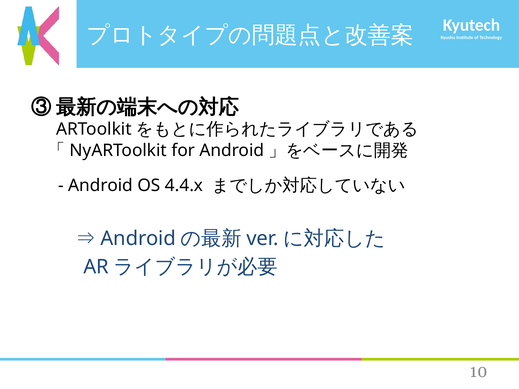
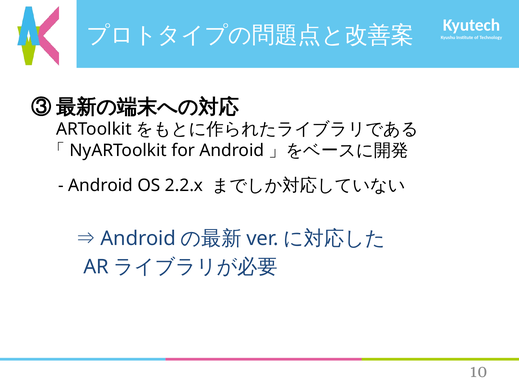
4.4.x: 4.4.x -> 2.2.x
